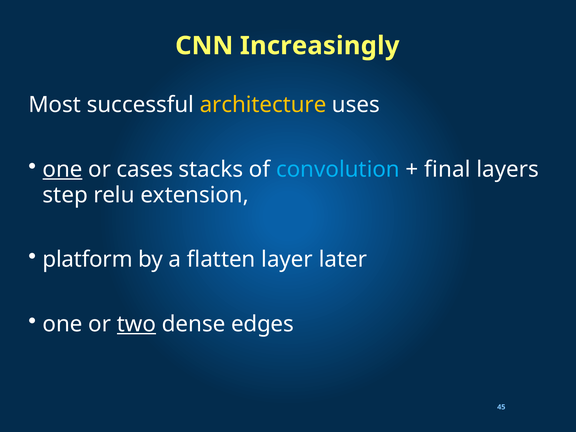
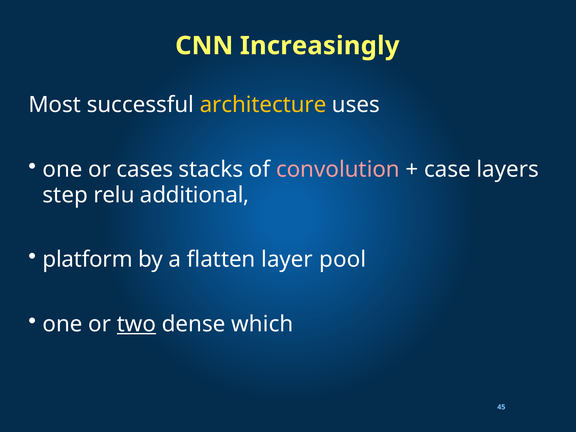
one at (63, 169) underline: present -> none
convolution colour: light blue -> pink
final: final -> case
extension: extension -> additional
later: later -> pool
edges: edges -> which
